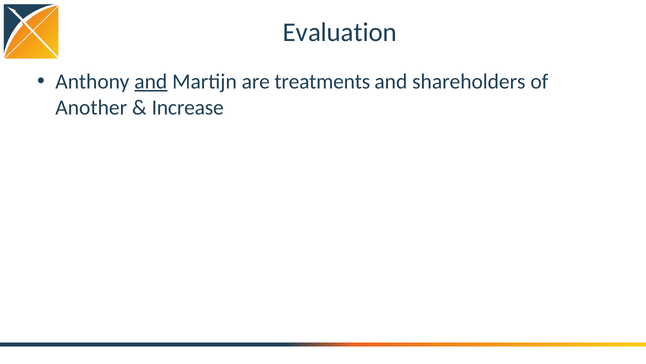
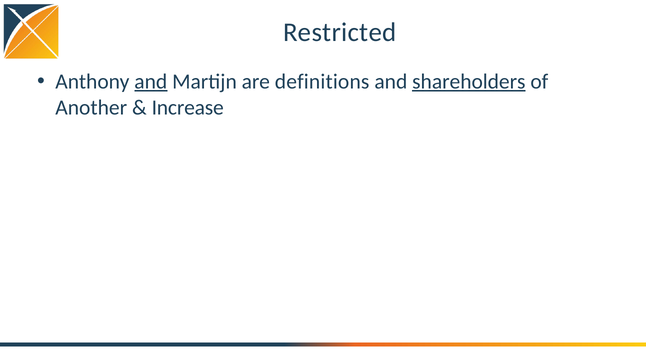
Evaluation: Evaluation -> Restricted
treatments: treatments -> definitions
shareholders underline: none -> present
